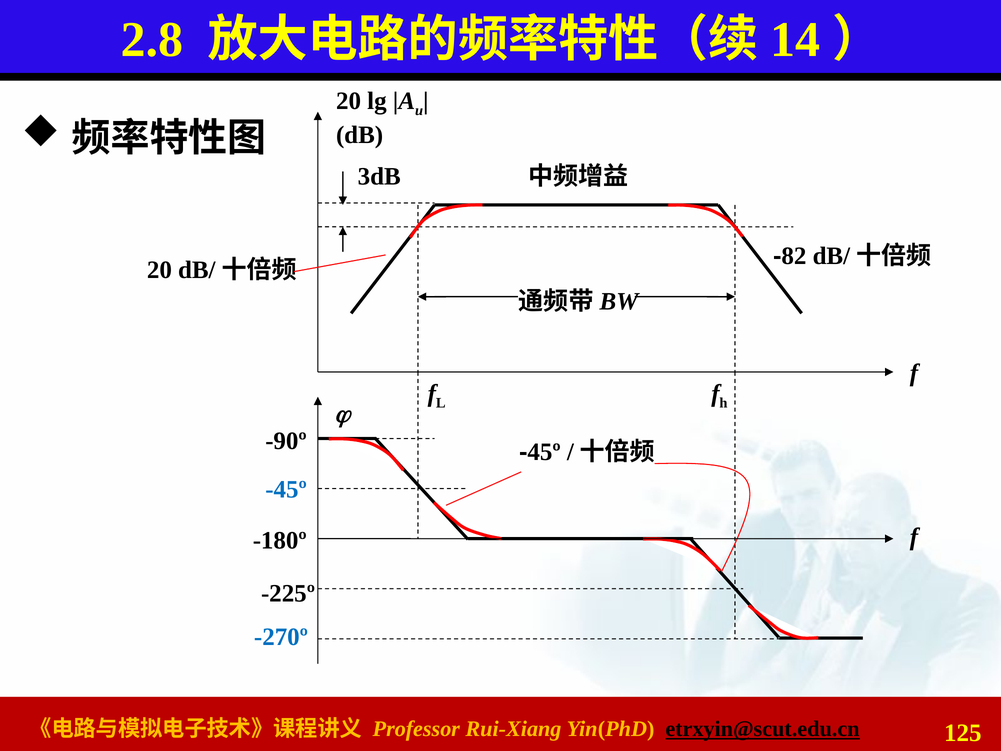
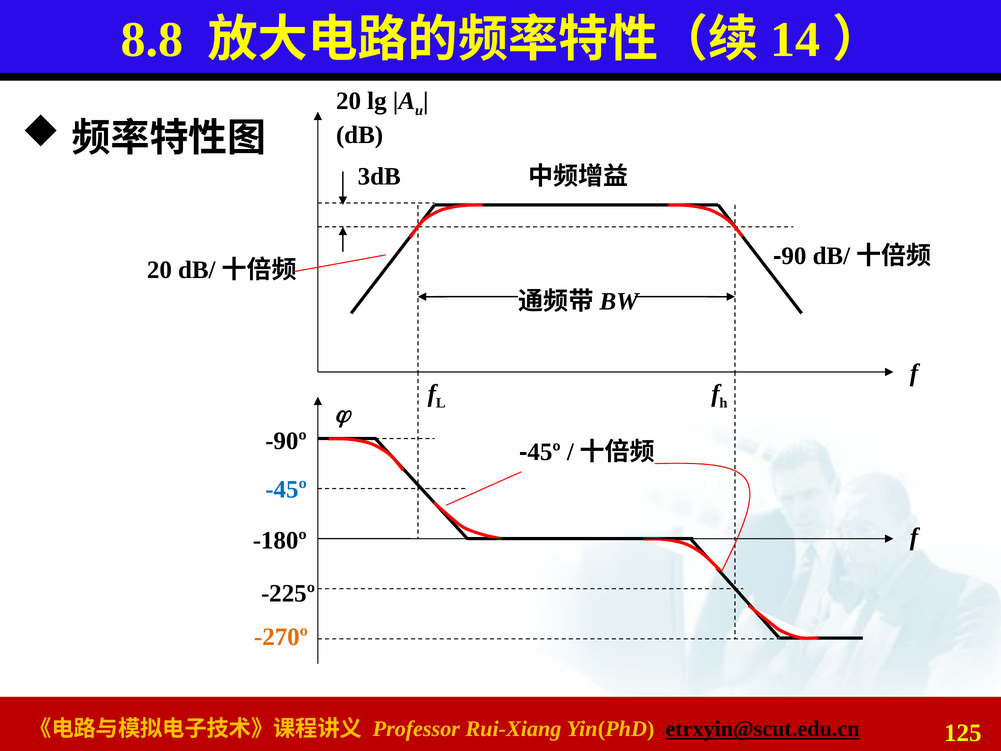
2.8: 2.8 -> 8.8
82: 82 -> 90
-270º colour: blue -> orange
